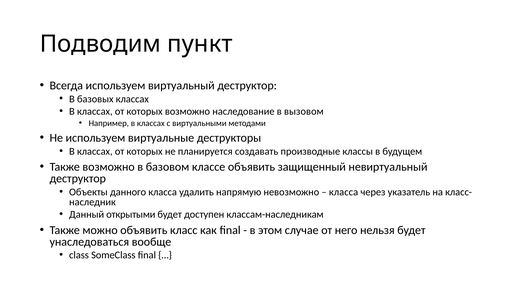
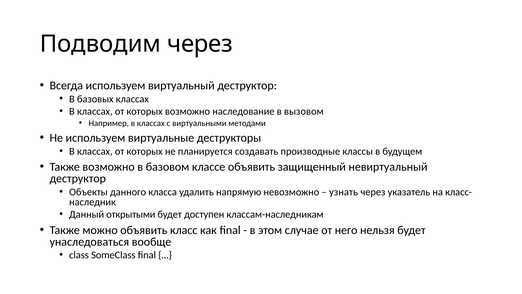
Подводим пункт: пункт -> через
класса at (344, 192): класса -> узнать
